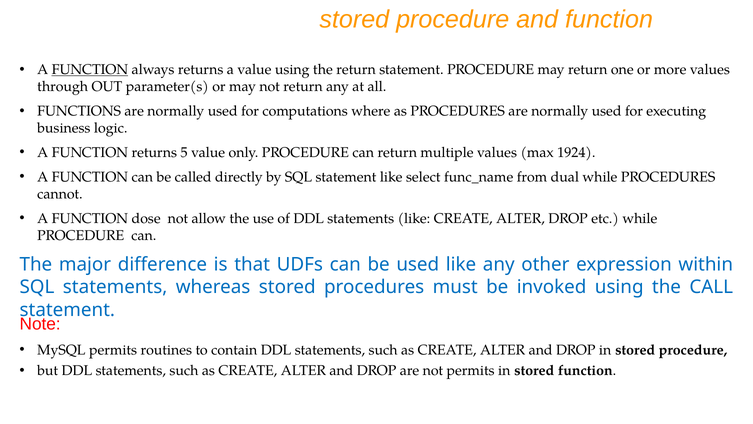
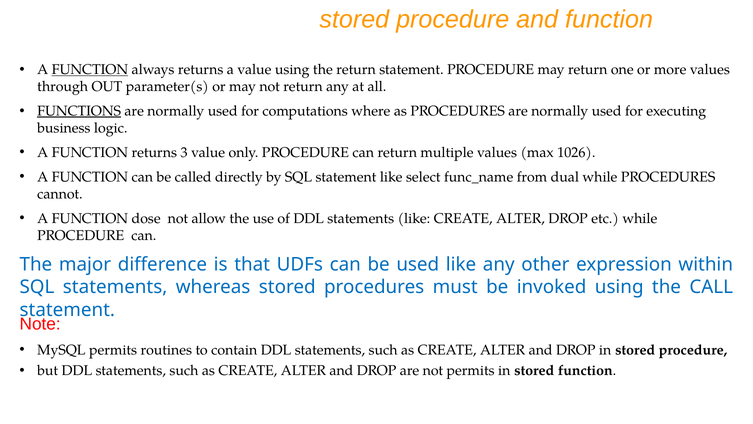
FUNCTIONS underline: none -> present
5: 5 -> 3
1924: 1924 -> 1026
